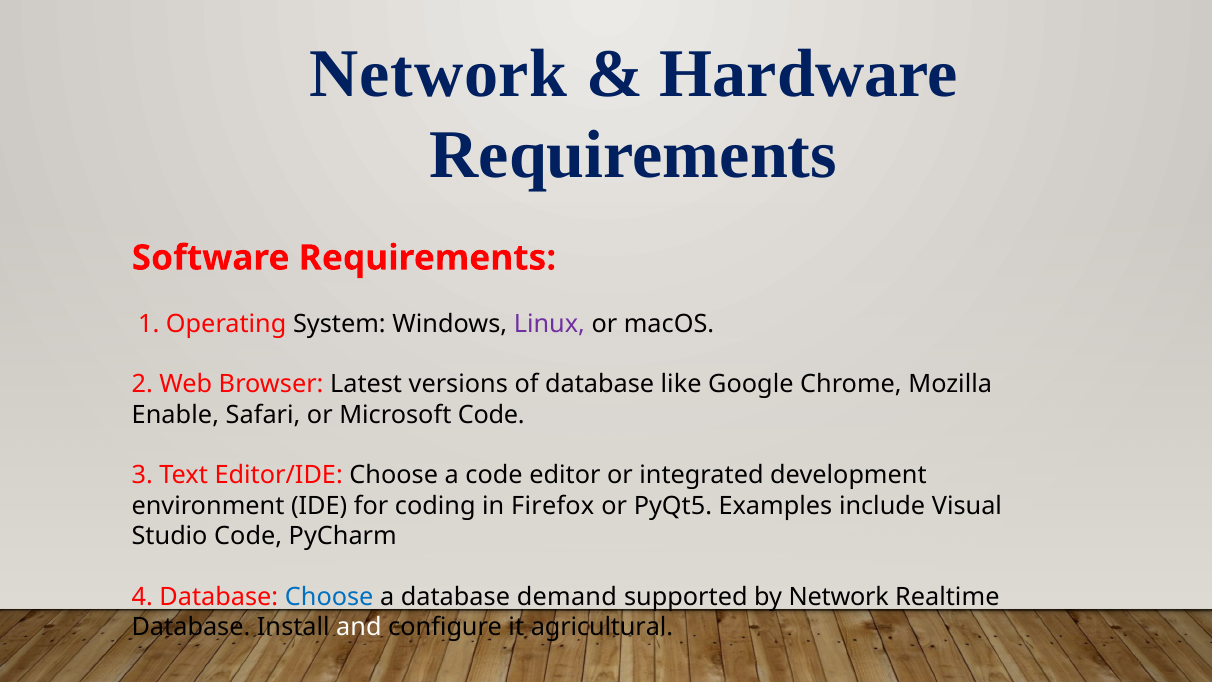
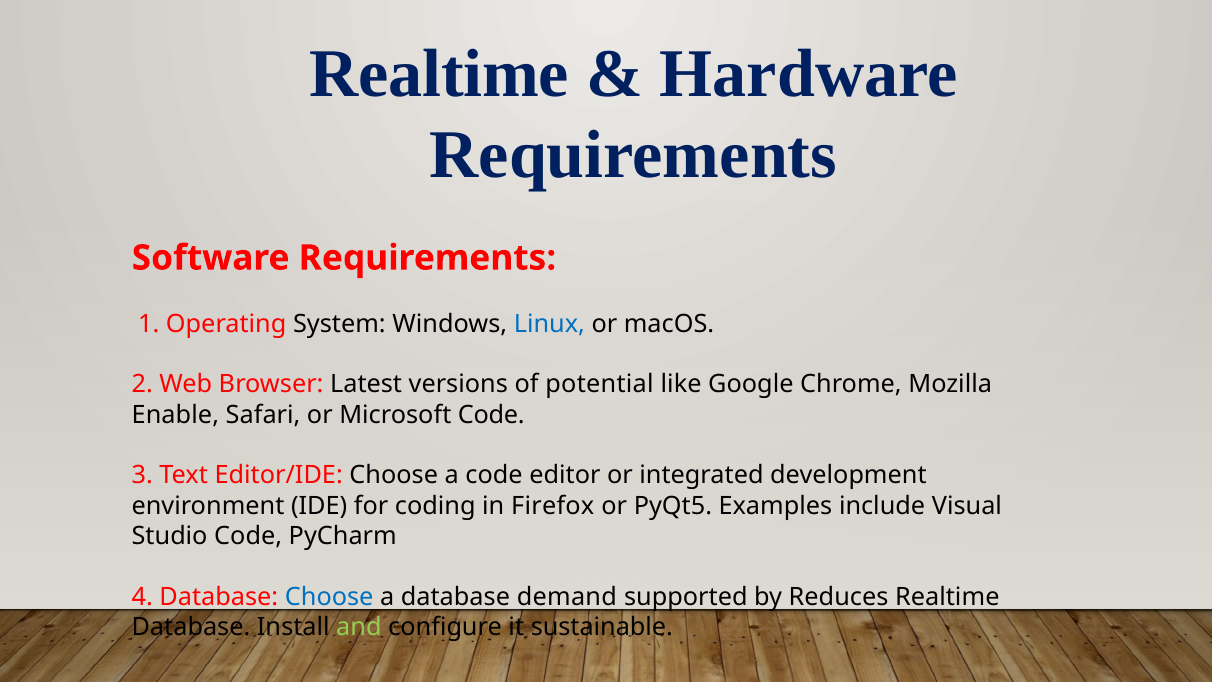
Network at (439, 74): Network -> Realtime
Linux colour: purple -> blue
of database: database -> potential
by Network: Network -> Reduces
and colour: white -> light green
agricultural: agricultural -> sustainable
